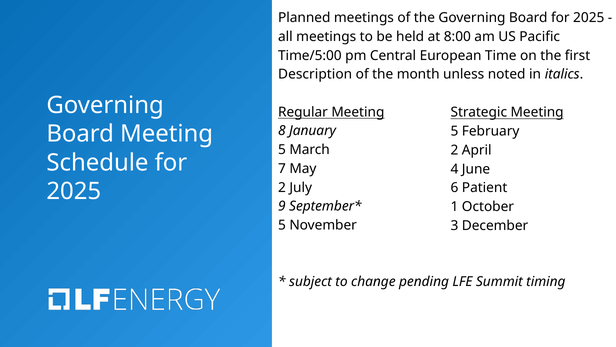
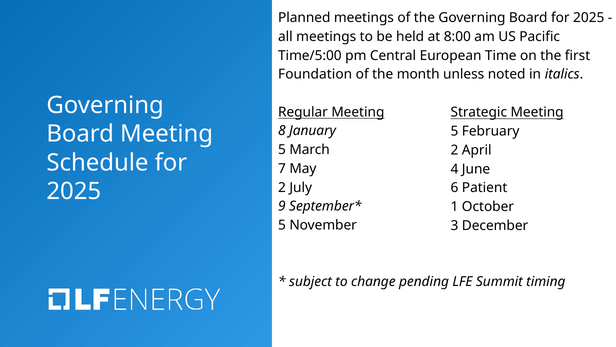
Description: Description -> Foundation
